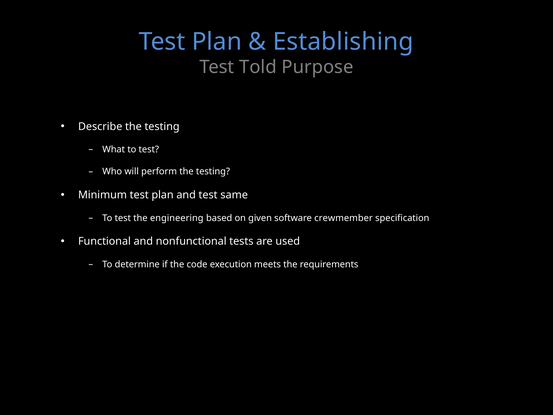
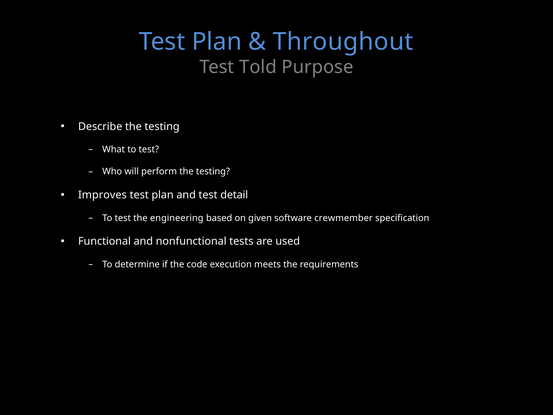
Establishing: Establishing -> Throughout
Minimum: Minimum -> Improves
same: same -> detail
